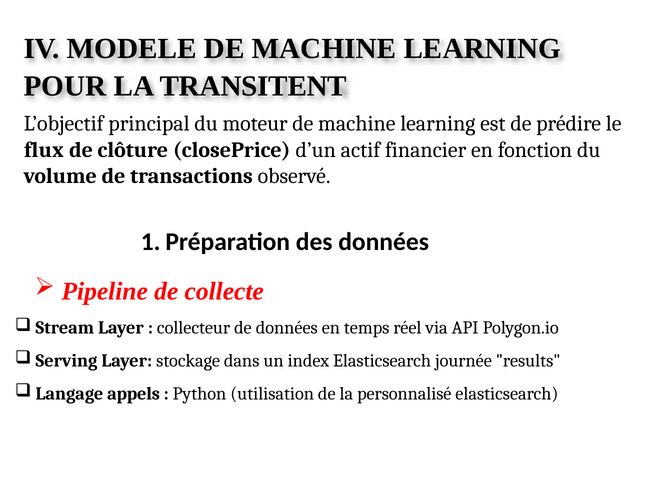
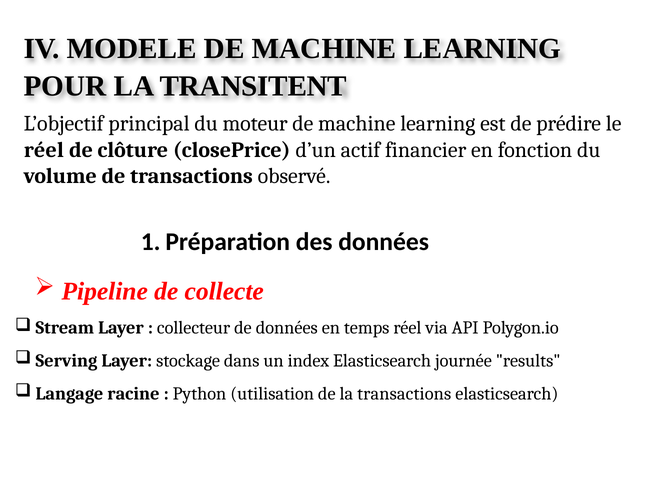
flux at (44, 150): flux -> réel
appels: appels -> racine
la personnalisé: personnalisé -> transactions
